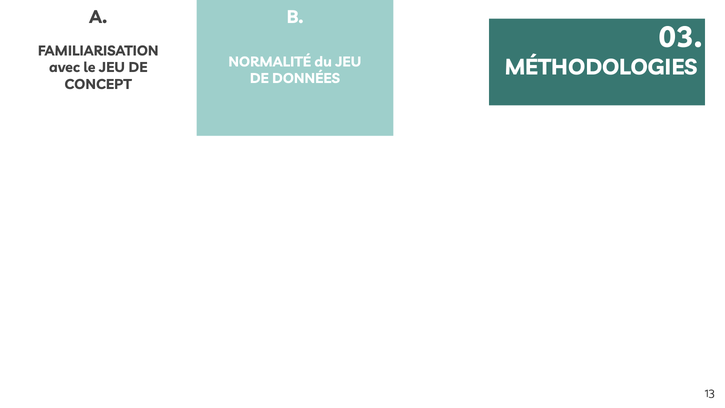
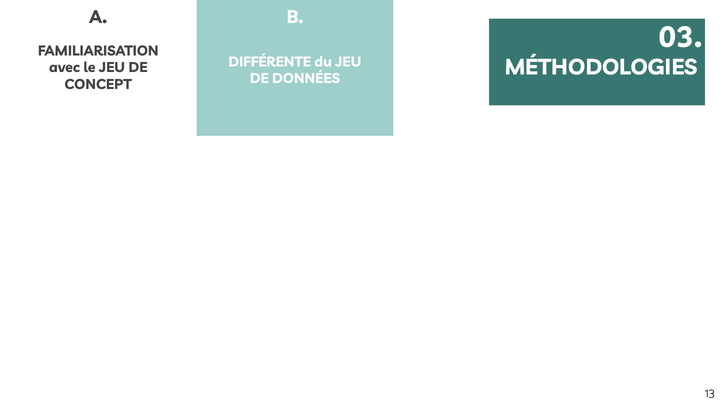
NORMALITÉ: NORMALITÉ -> DIFFÉRENTE
